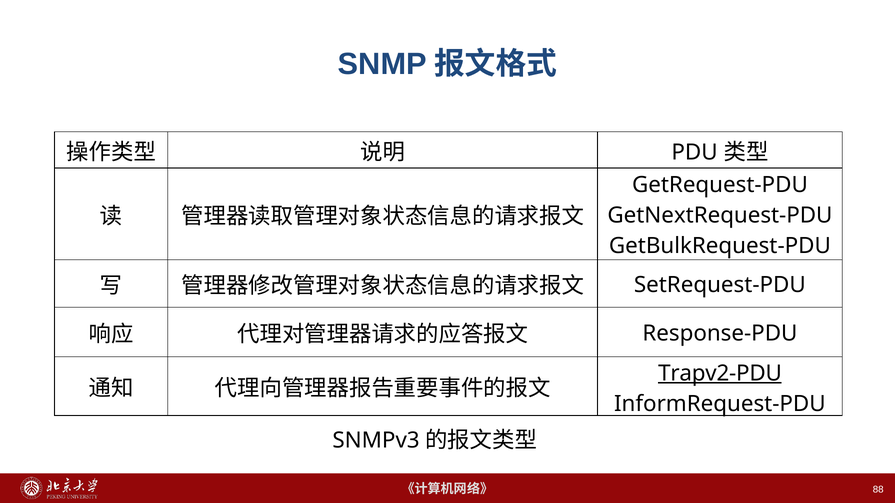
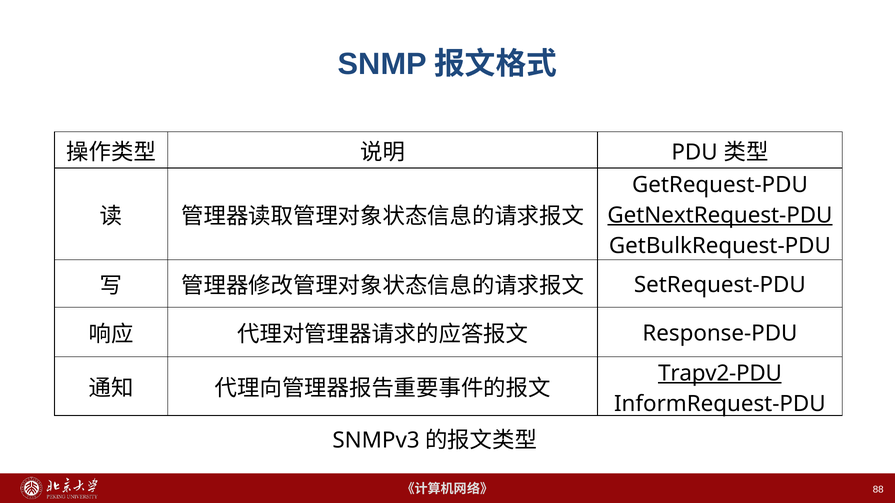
GetNextRequest-PDU underline: none -> present
